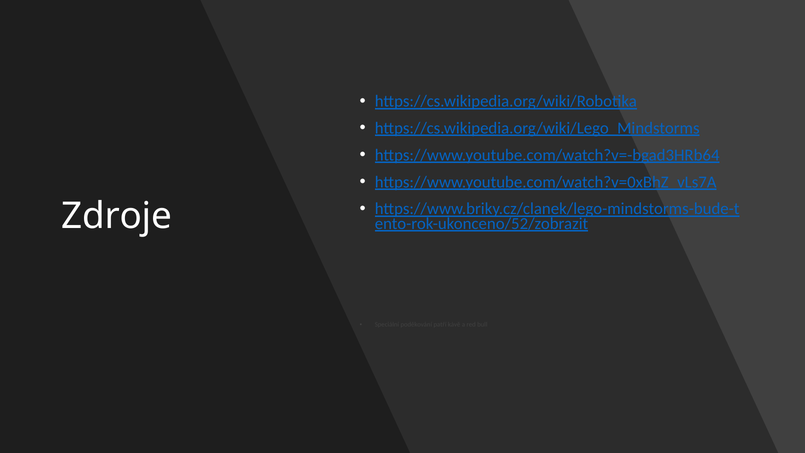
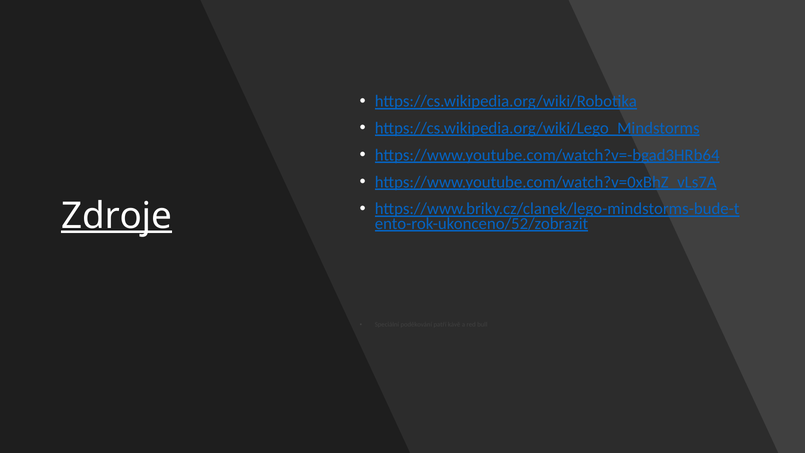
Zdroje underline: none -> present
